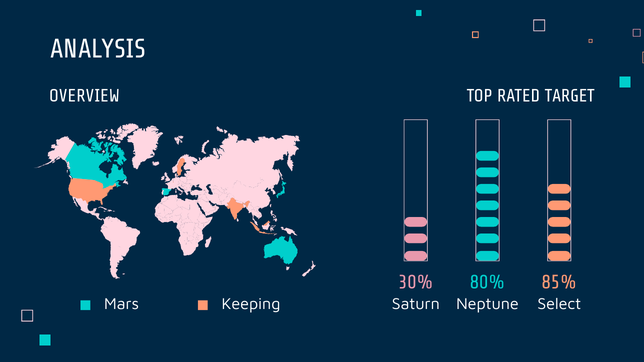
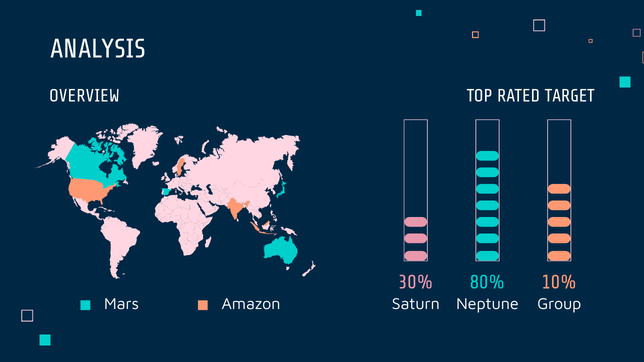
85%: 85% -> 10%
Keeping: Keeping -> Amazon
Select: Select -> Group
